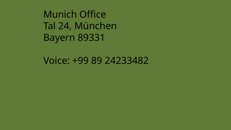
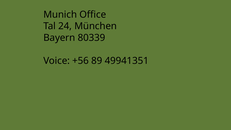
89331: 89331 -> 80339
+99: +99 -> +56
24233482: 24233482 -> 49941351
